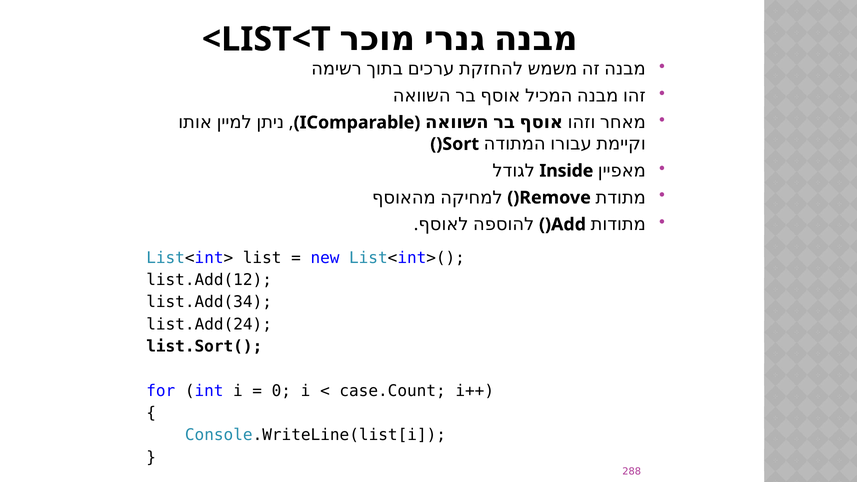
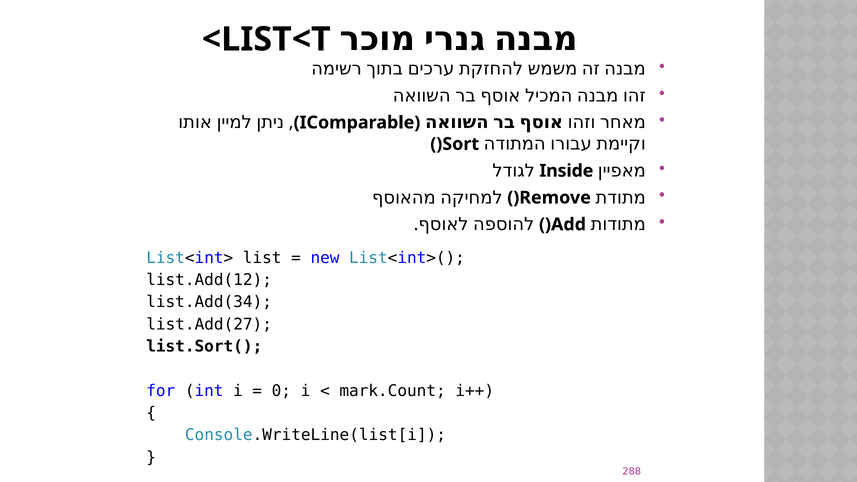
list.Add(24: list.Add(24 -> list.Add(27
case.Count: case.Count -> mark.Count
